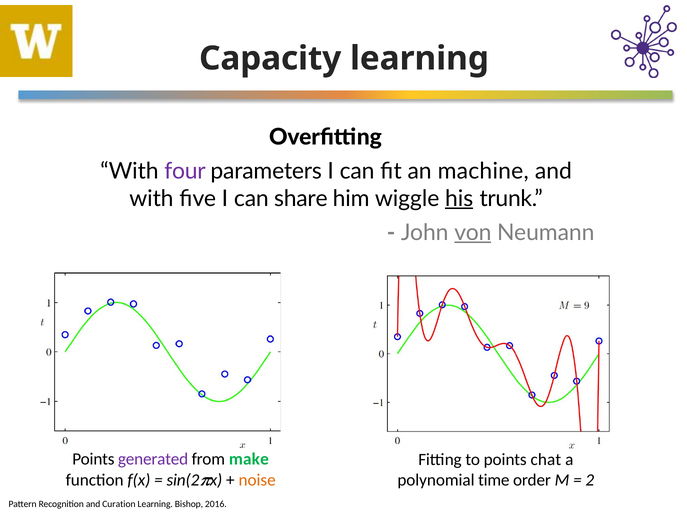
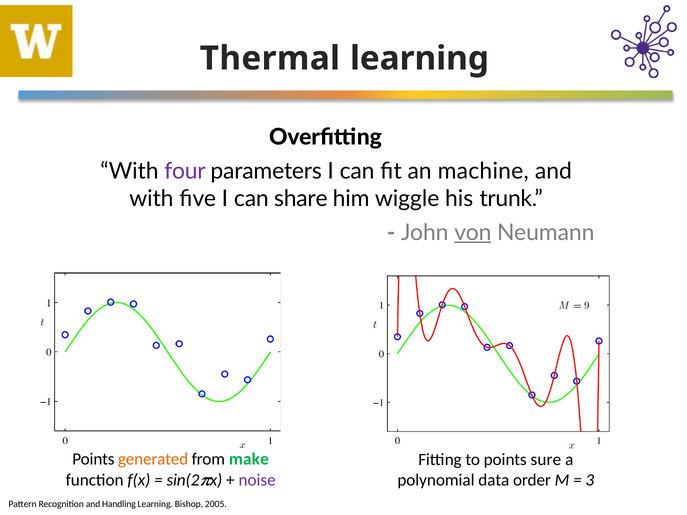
Capacity: Capacity -> Thermal
his underline: present -> none
generated colour: purple -> orange
chat: chat -> sure
noise colour: orange -> purple
time: time -> data
2: 2 -> 3
Curation: Curation -> Handling
2016: 2016 -> 2005
